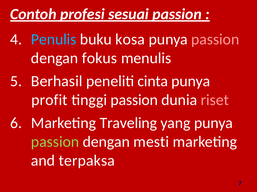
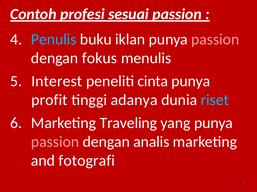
kosa: kosa -> iklan
Berhasil: Berhasil -> Interest
tinggi passion: passion -> adanya
riset colour: pink -> light blue
passion at (55, 142) colour: light green -> pink
mesti: mesti -> analis
terpaksa: terpaksa -> fotografi
